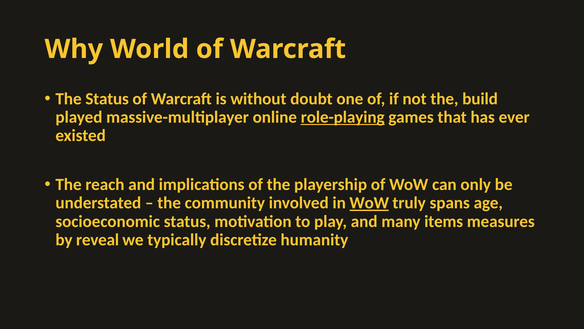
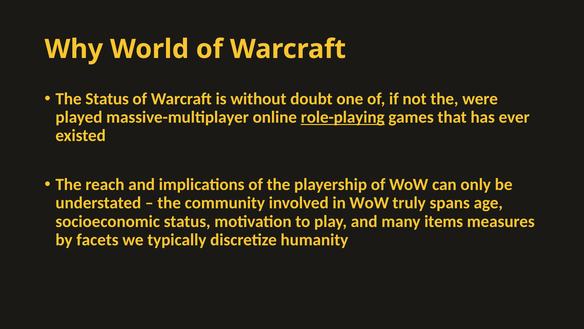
build: build -> were
WoW at (369, 203) underline: present -> none
reveal: reveal -> facets
